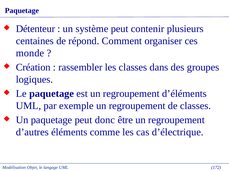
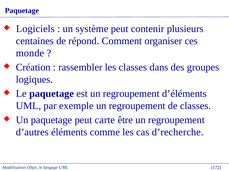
Détenteur: Détenteur -> Logiciels
donc: donc -> carte
d’électrique: d’électrique -> d’recherche
